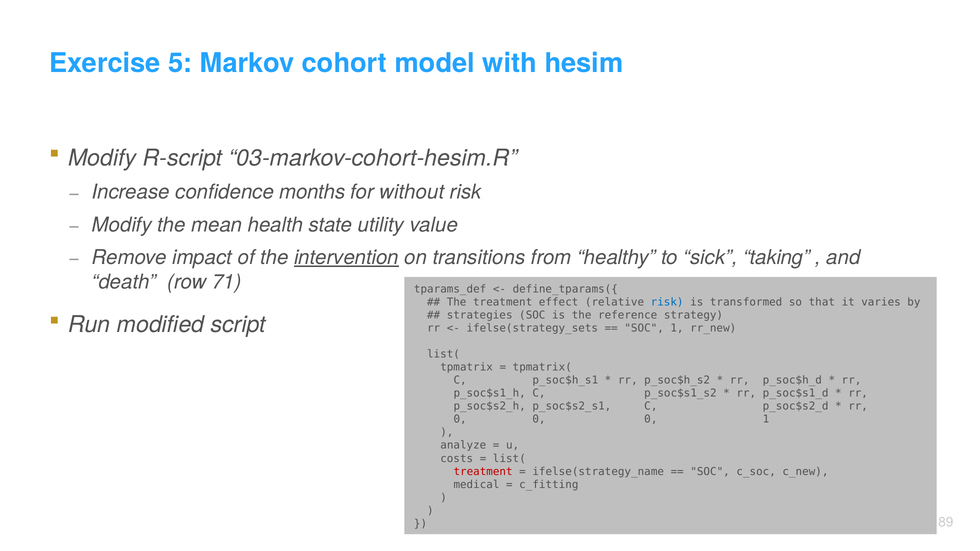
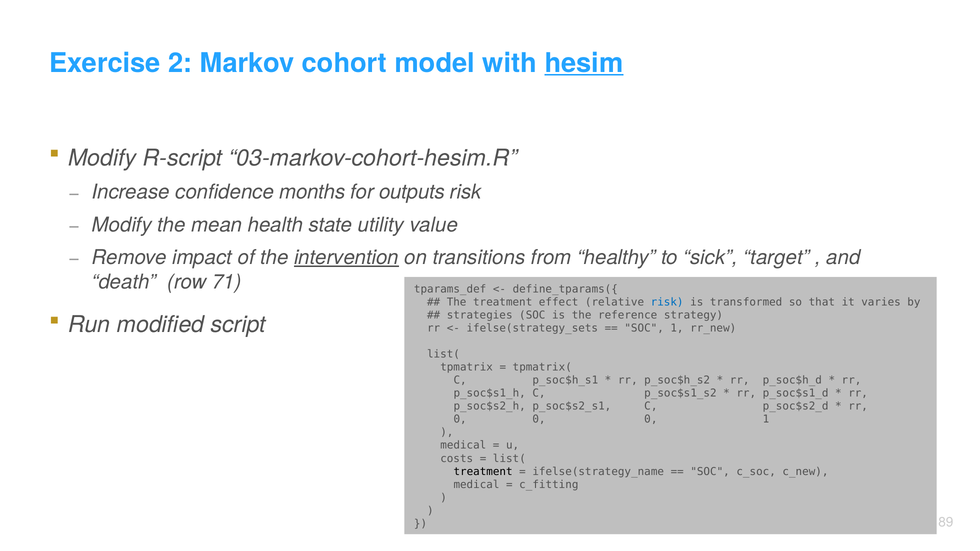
5: 5 -> 2
hesim underline: none -> present
without: without -> outputs
taking: taking -> target
analyze at (463, 446): analyze -> medical
treatment at (483, 472) colour: red -> black
